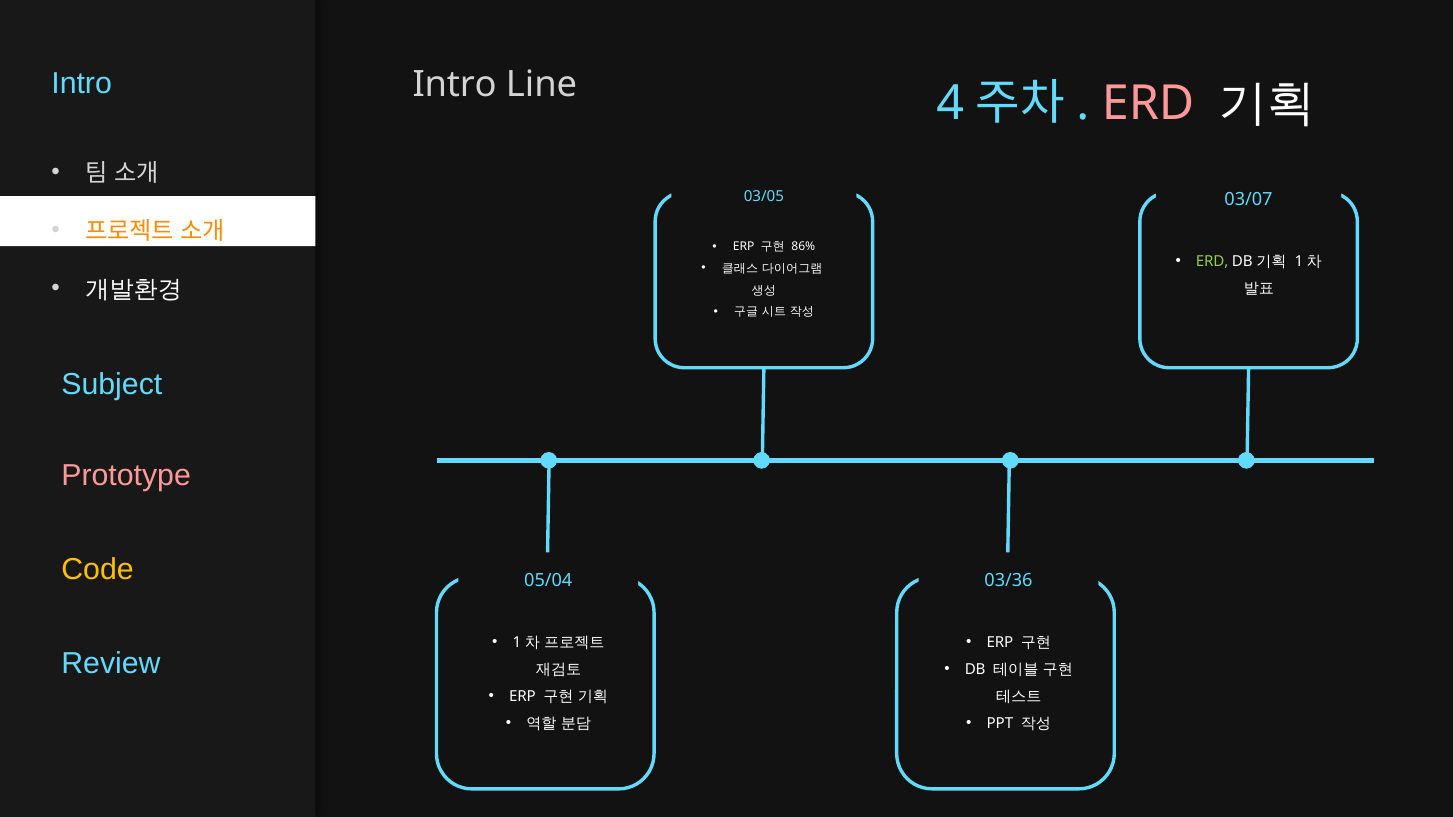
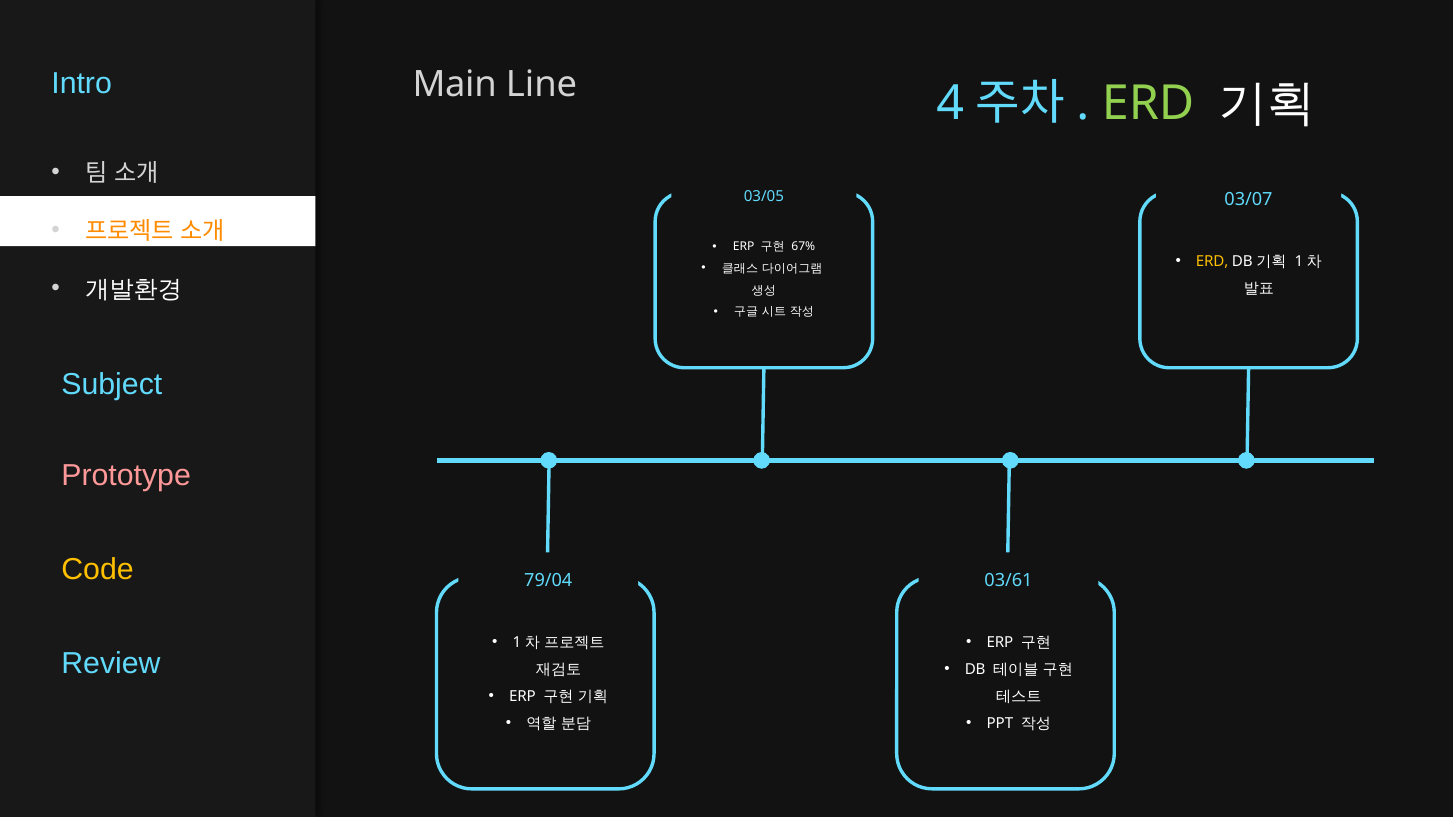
Intro at (455, 85): Intro -> Main
ERD at (1148, 104) colour: pink -> light green
86%: 86% -> 67%
ERD at (1212, 261) colour: light green -> yellow
05/04: 05/04 -> 79/04
03/36: 03/36 -> 03/61
